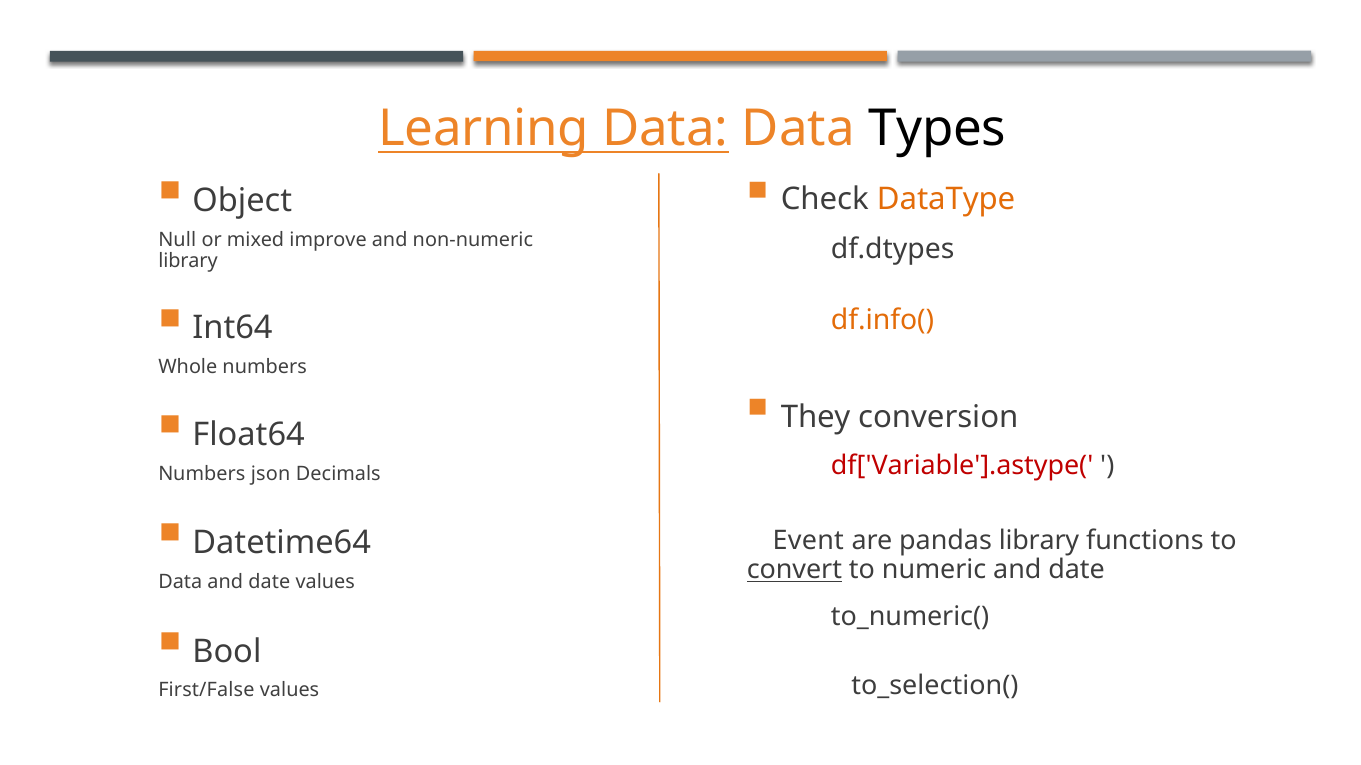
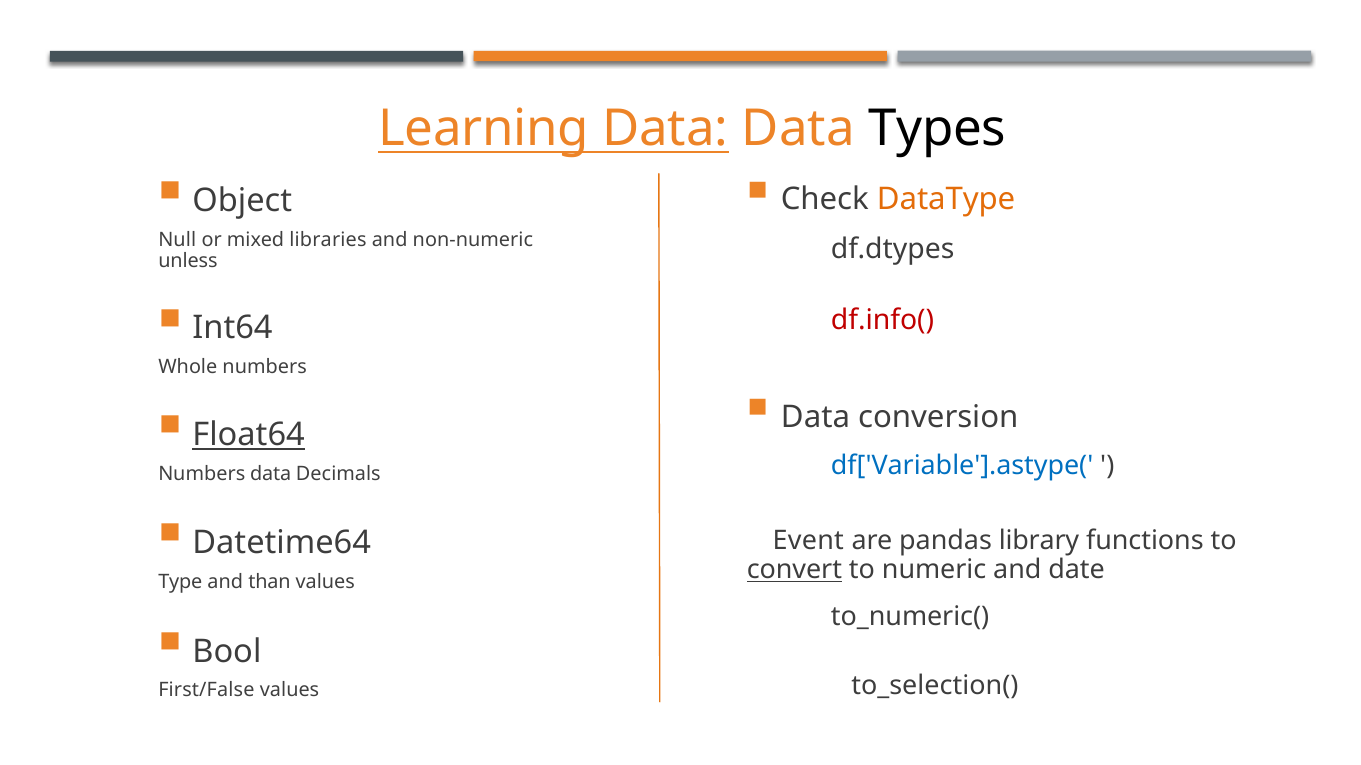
improve: improve -> libraries
library at (188, 261): library -> unless
df.info( colour: orange -> red
They at (816, 417): They -> Data
Float64 underline: none -> present
df['Variable'].astype( colour: red -> blue
Numbers json: json -> data
Data at (180, 582): Data -> Type
date at (269, 582): date -> than
